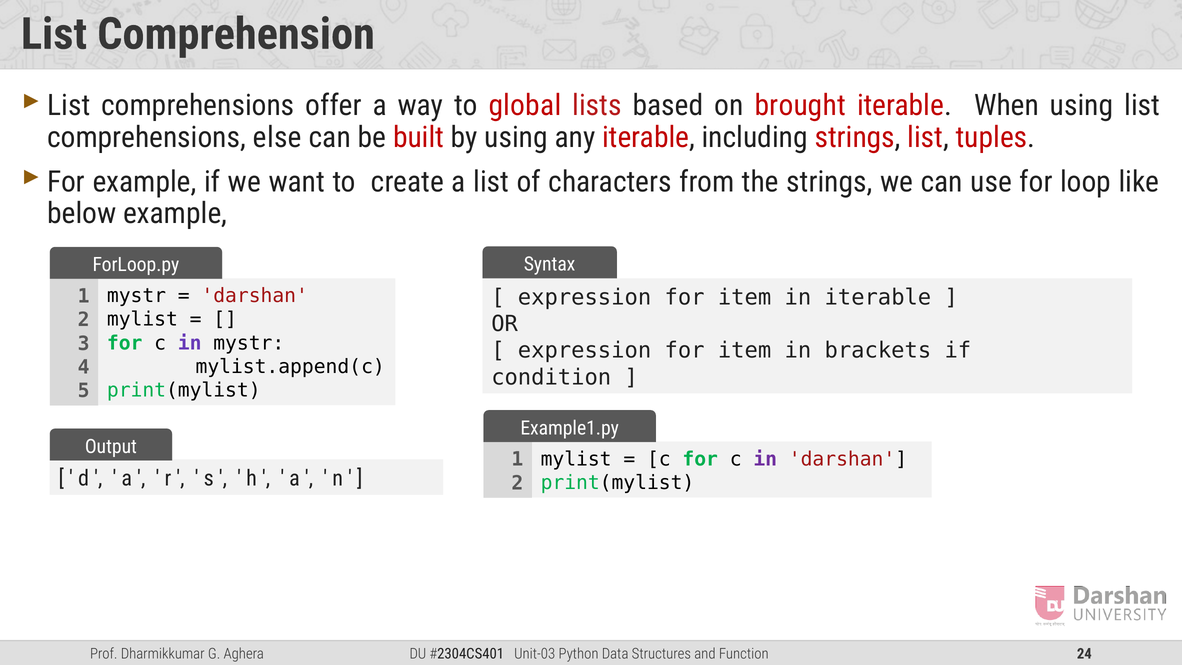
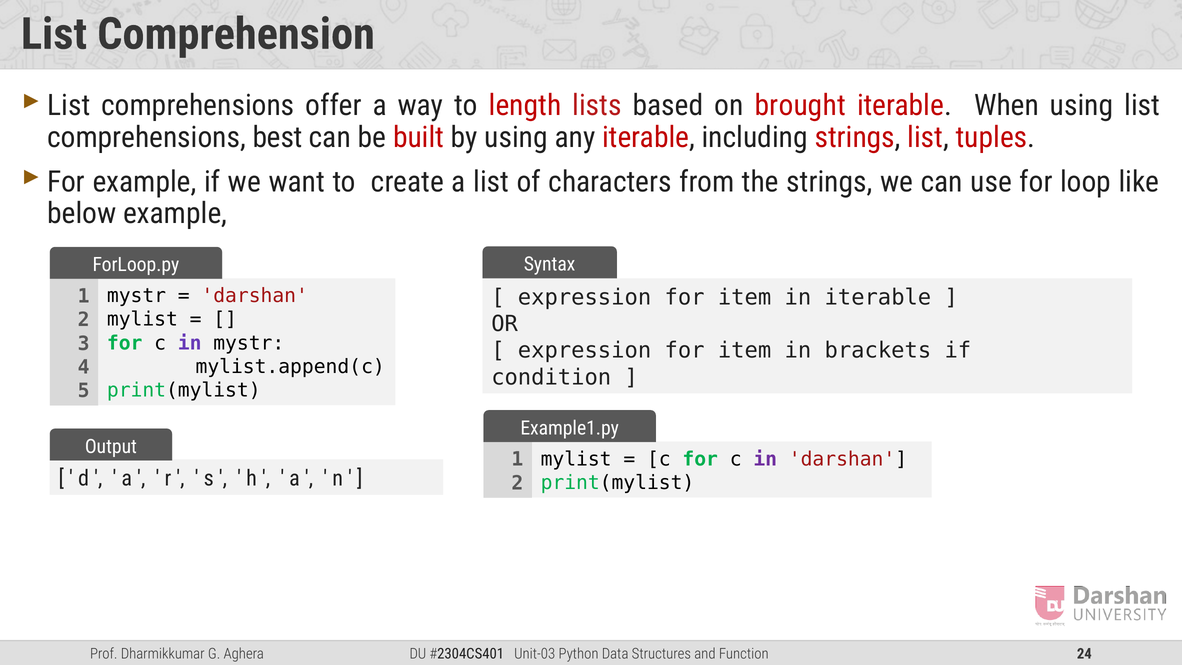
global: global -> length
else: else -> best
